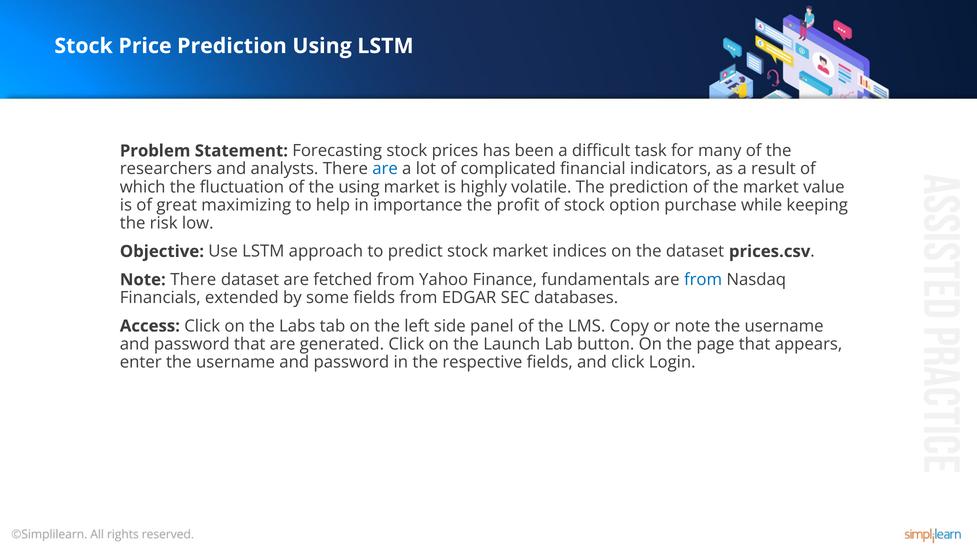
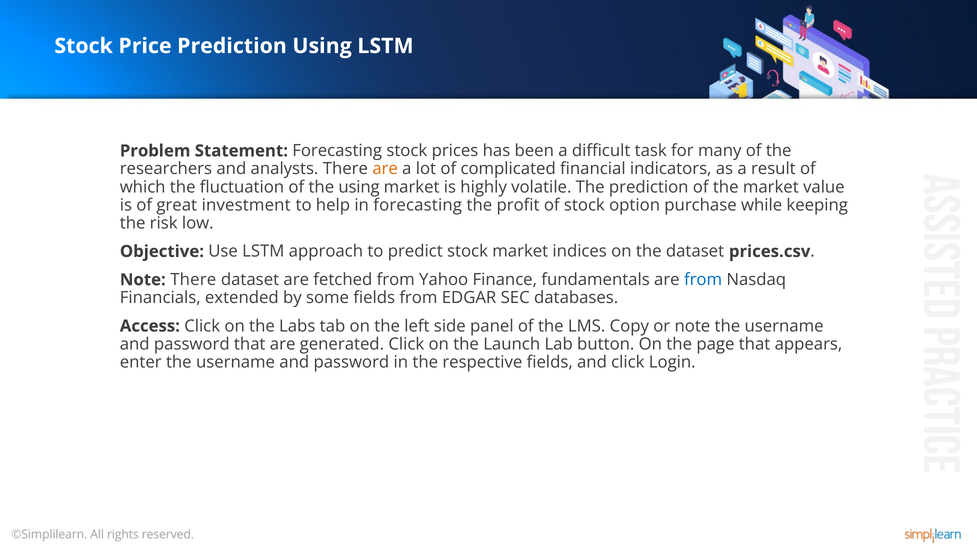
are at (385, 169) colour: blue -> orange
maximizing: maximizing -> investment
in importance: importance -> forecasting
